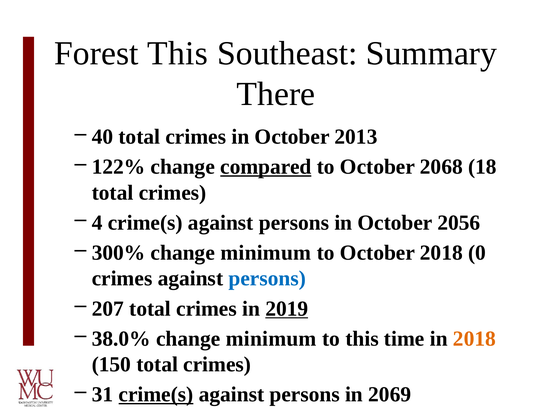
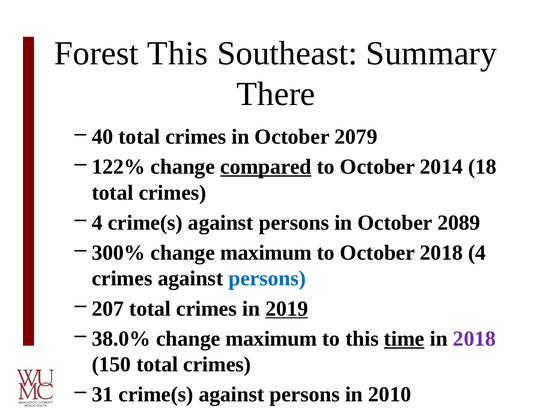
2013: 2013 -> 2079
2068: 2068 -> 2014
2056: 2056 -> 2089
minimum at (266, 253): minimum -> maximum
0: 0 -> 4
minimum at (271, 339): minimum -> maximum
time at (404, 339) underline: none -> present
2018 at (474, 339) colour: orange -> purple
crime(s at (156, 395) underline: present -> none
2069: 2069 -> 2010
